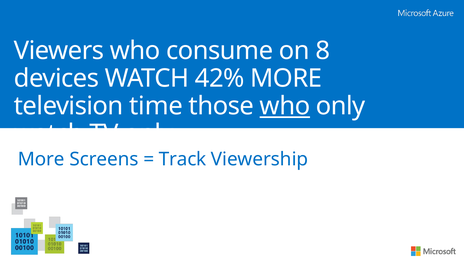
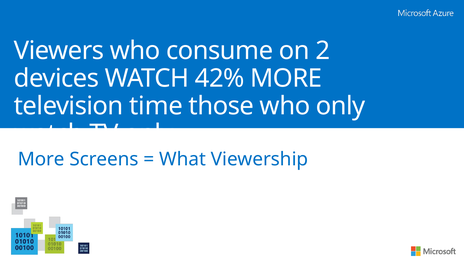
8: 8 -> 2
who at (285, 106) underline: present -> none
Track: Track -> What
